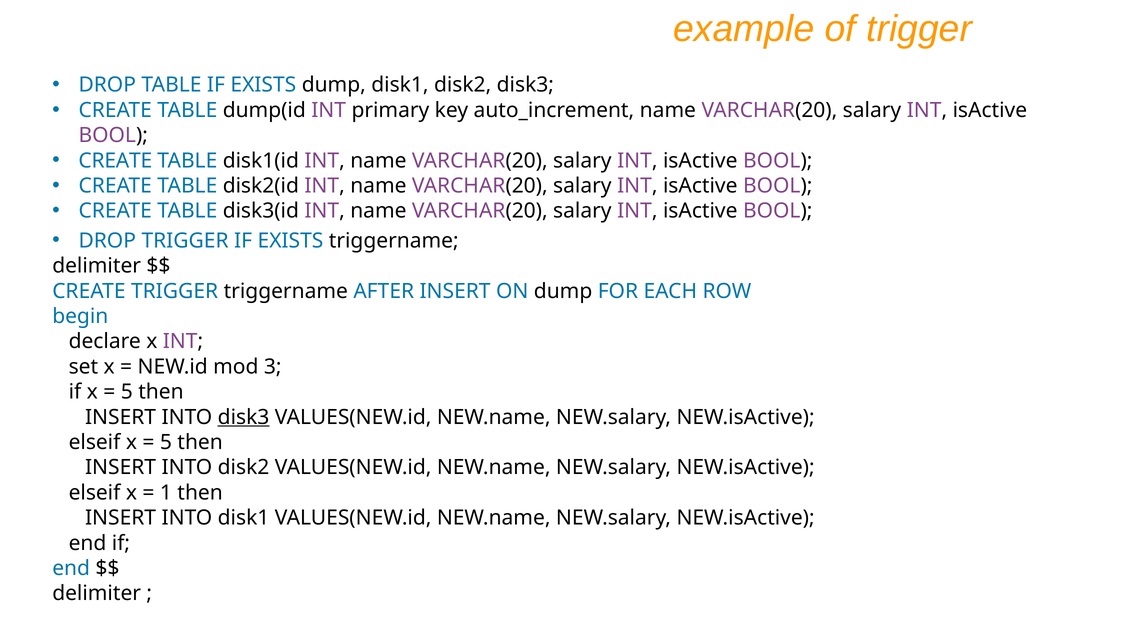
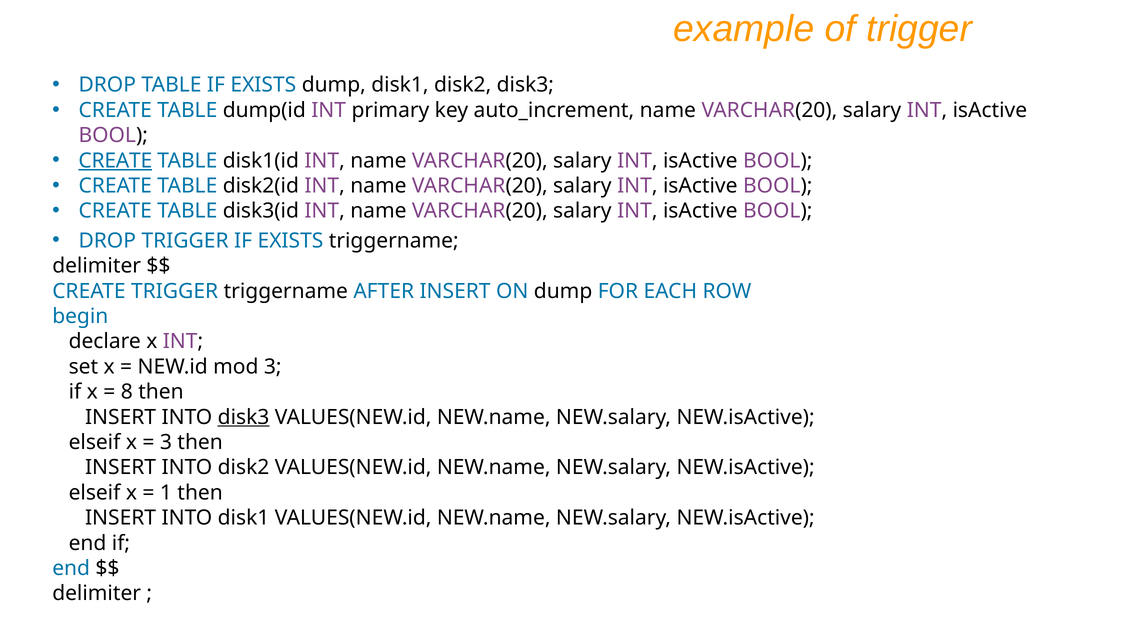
CREATE at (115, 161) underline: none -> present
5 at (127, 392): 5 -> 8
5 at (166, 443): 5 -> 3
